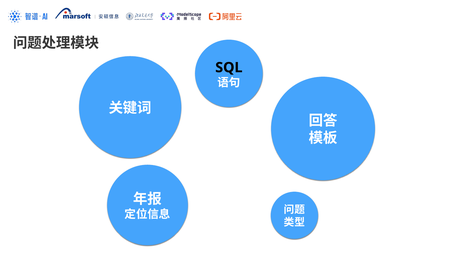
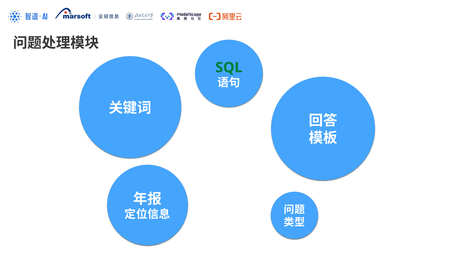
SQL colour: black -> green
